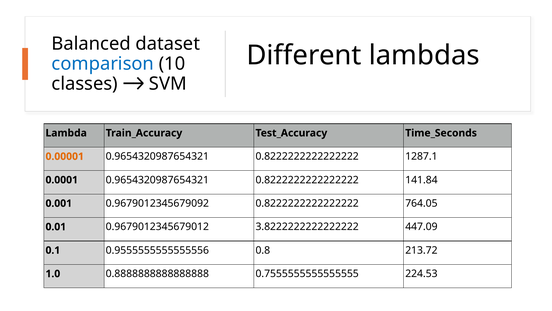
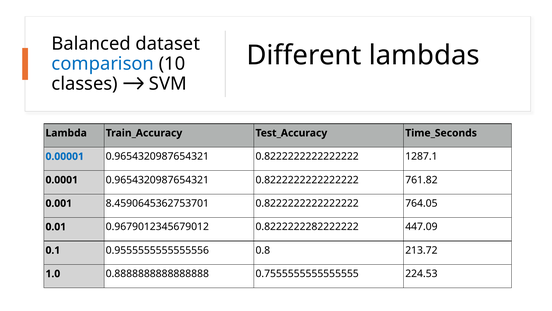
0.00001 colour: orange -> blue
141.84: 141.84 -> 761.82
0.9679012345679092: 0.9679012345679092 -> 8.4590645362753701
3.8222222222222222: 3.8222222222222222 -> 0.8222222282222222
